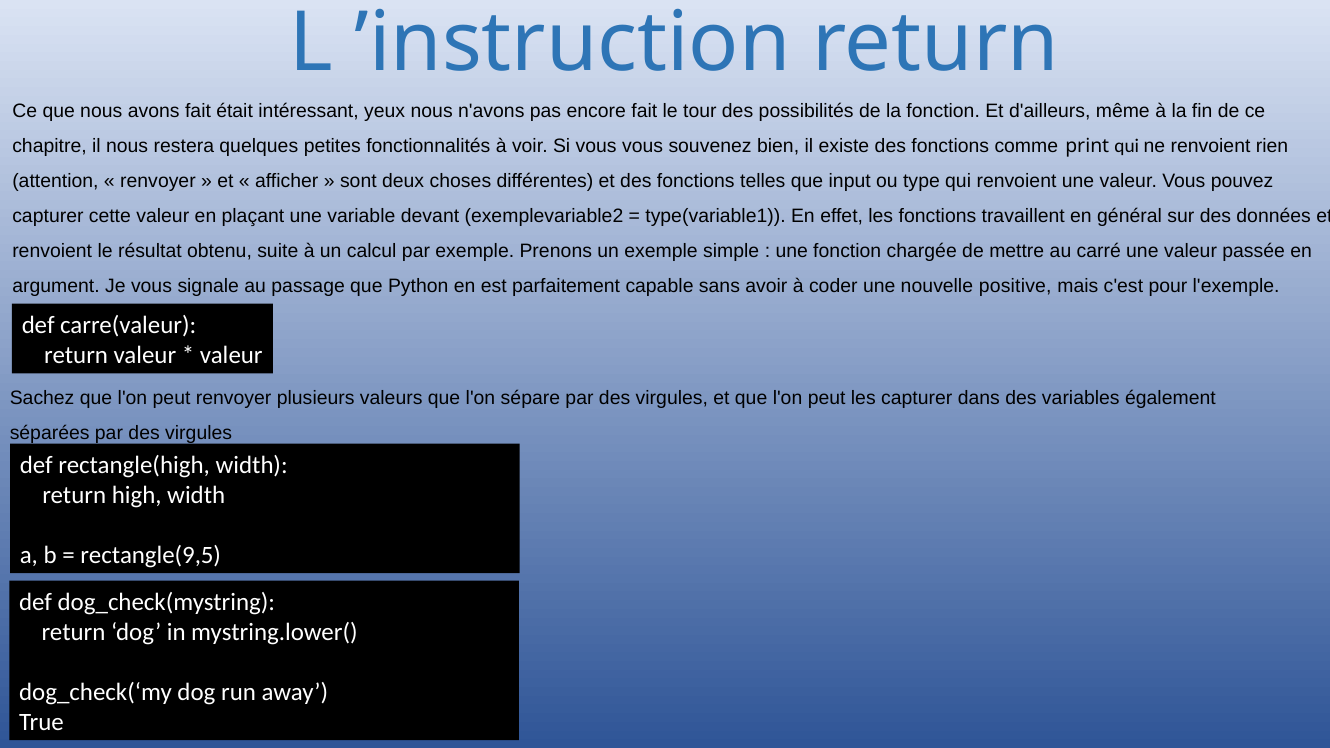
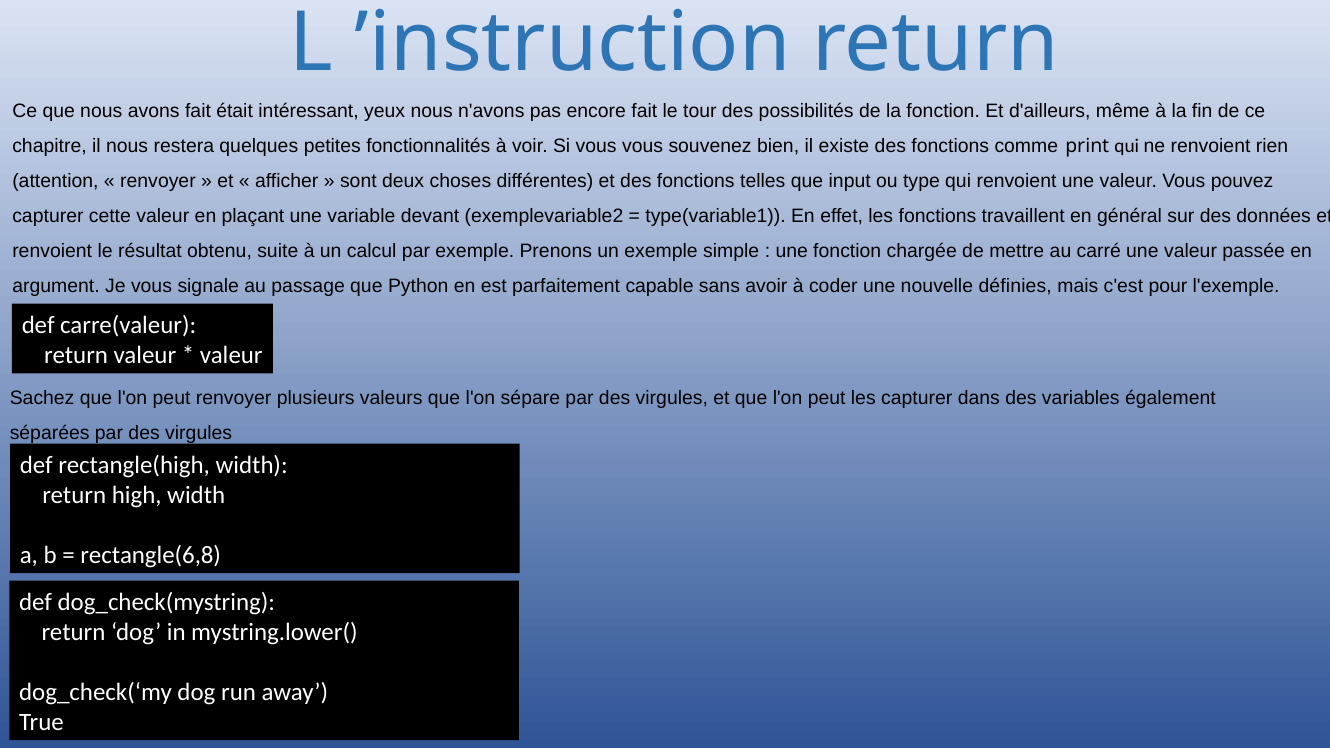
positive: positive -> définies
rectangle(9,5: rectangle(9,5 -> rectangle(6,8
